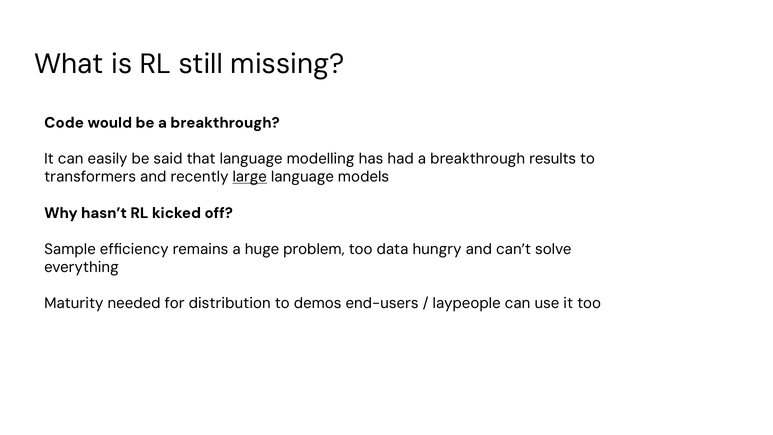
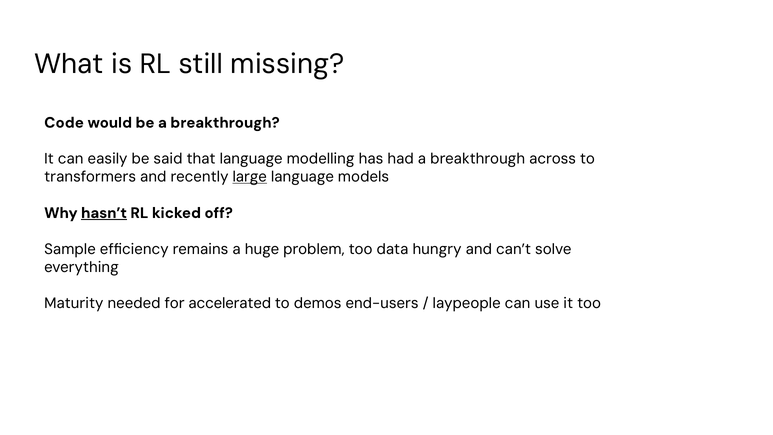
results: results -> across
hasn’t underline: none -> present
distribution: distribution -> accelerated
